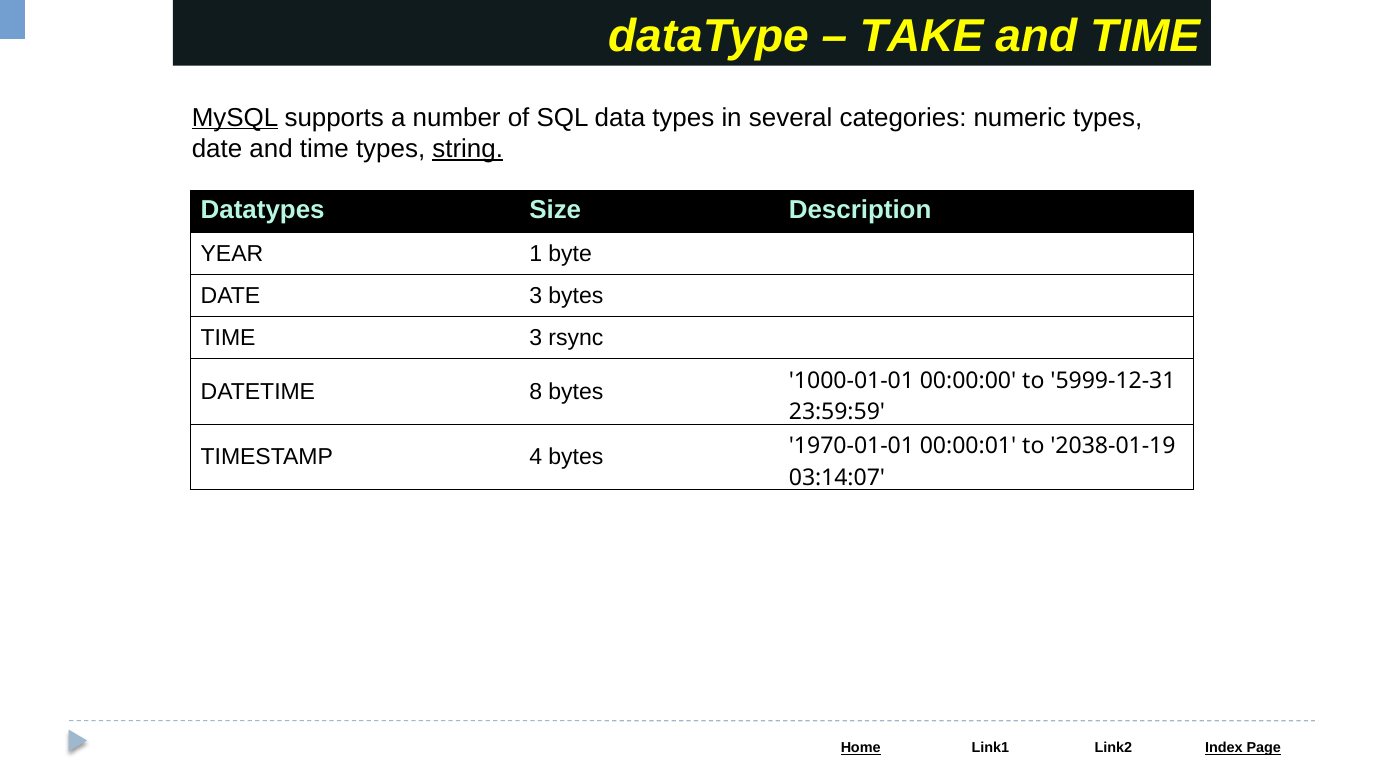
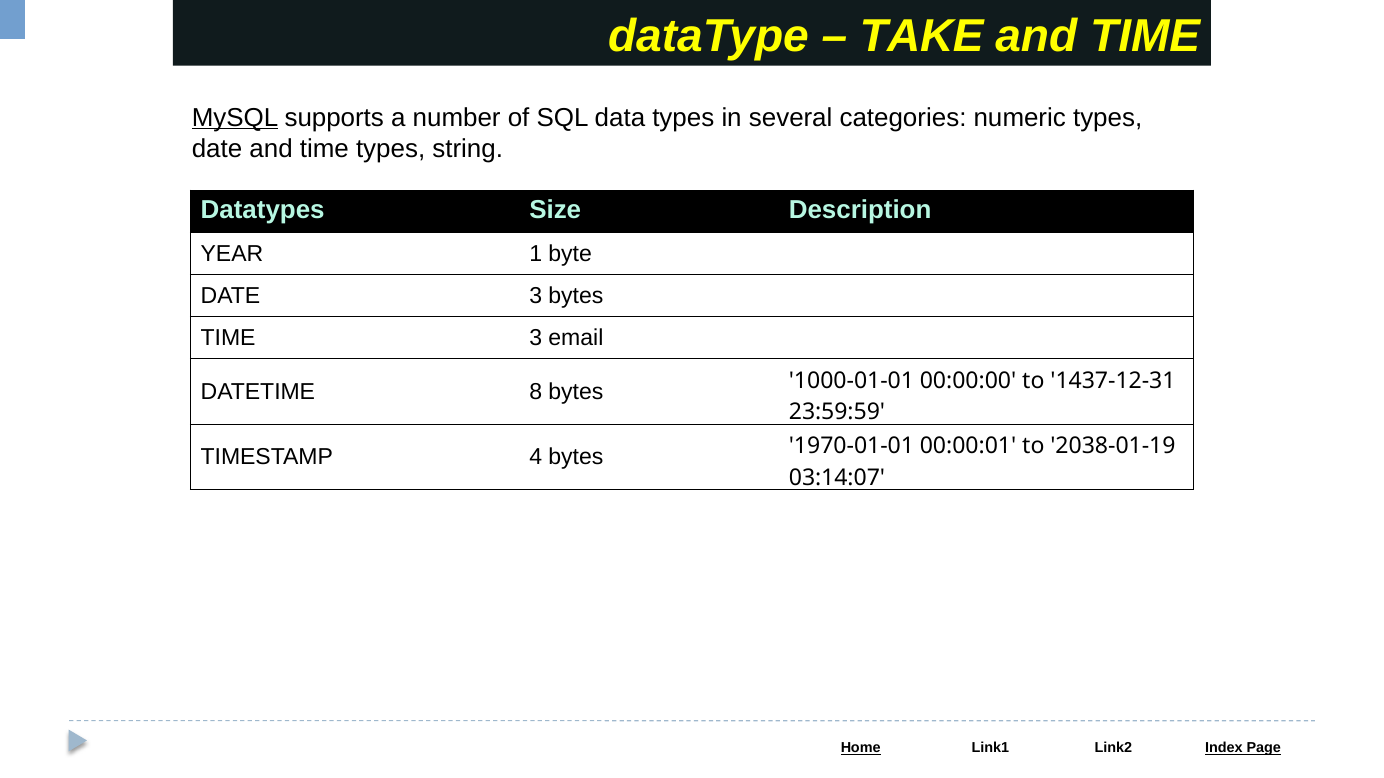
string underline: present -> none
rsync: rsync -> email
5999-12-31: 5999-12-31 -> 1437-12-31
